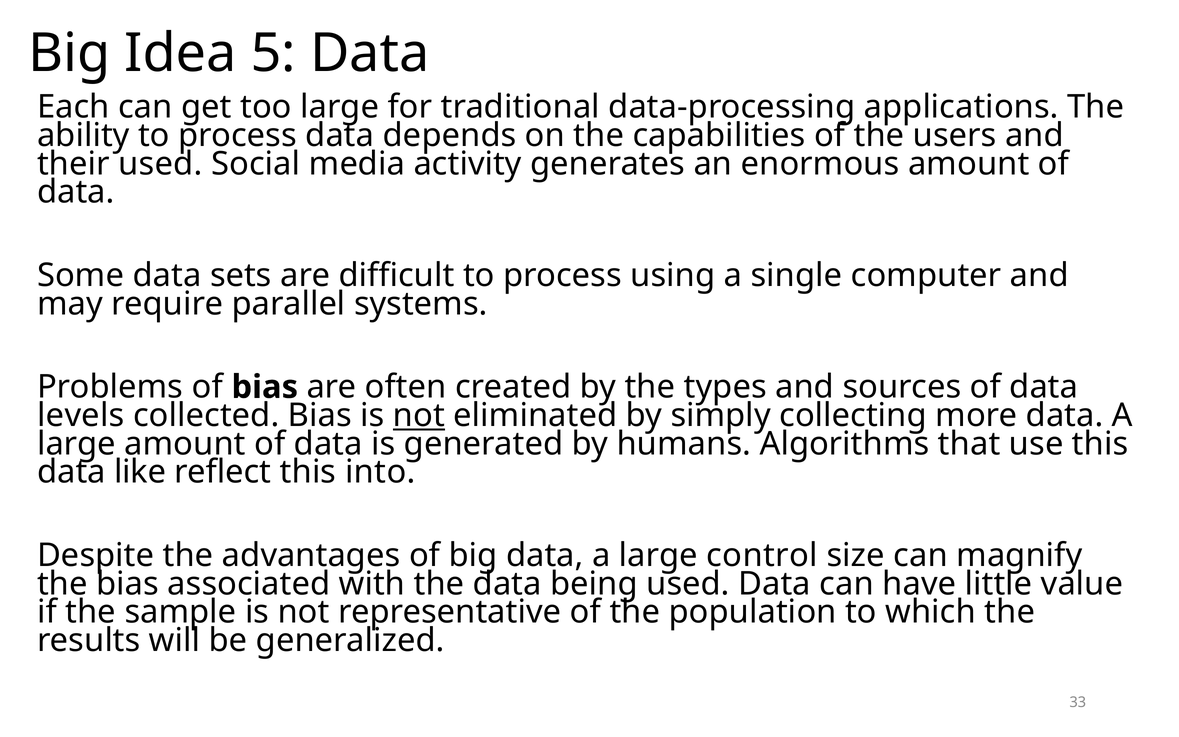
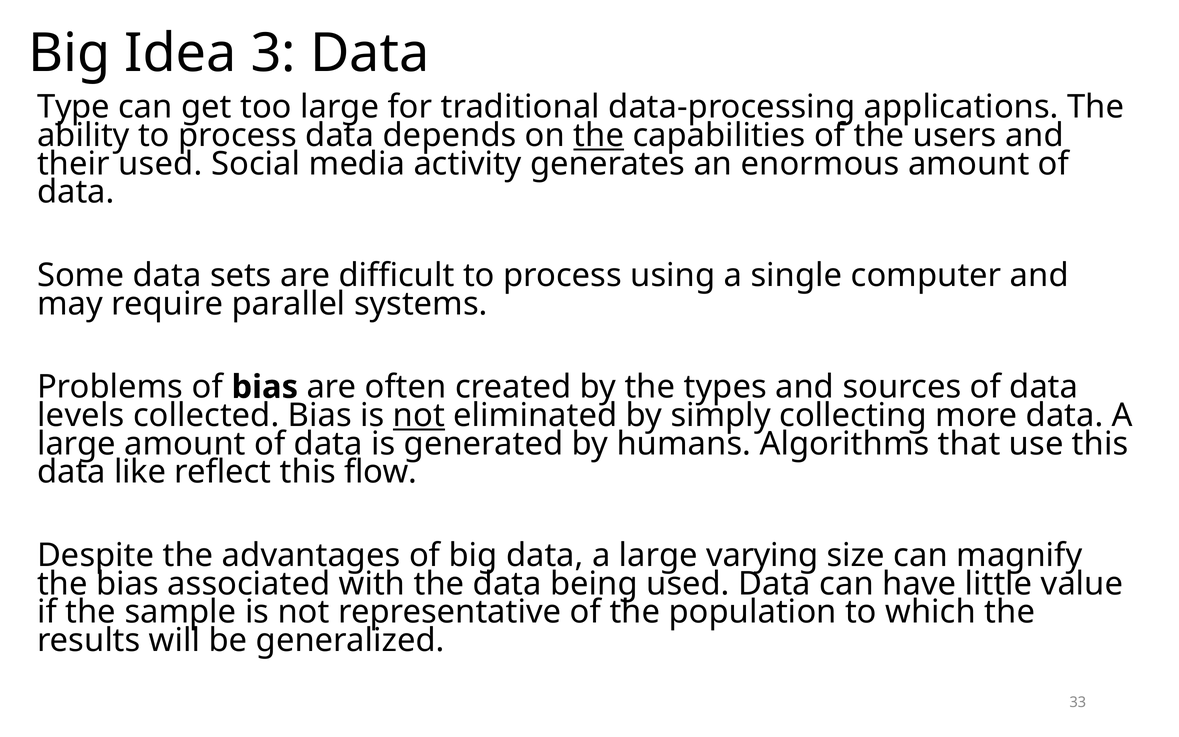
5: 5 -> 3
Each: Each -> Type
the at (599, 135) underline: none -> present
into: into -> flow
control: control -> varying
